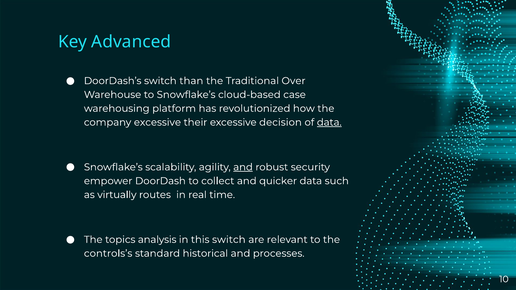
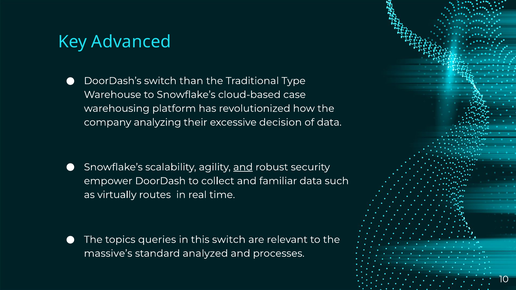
Over: Over -> Type
company excessive: excessive -> analyzing
data at (329, 122) underline: present -> none
quicker: quicker -> familiar
analysis: analysis -> queries
controls’s: controls’s -> massive’s
historical: historical -> analyzed
